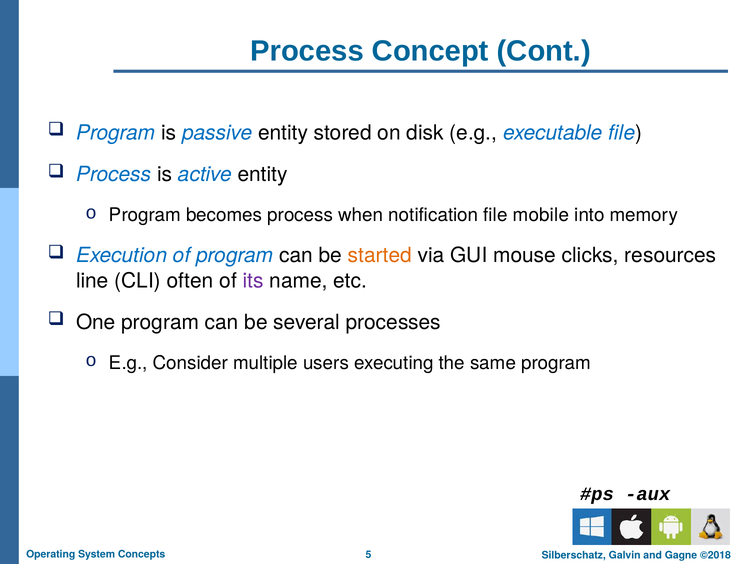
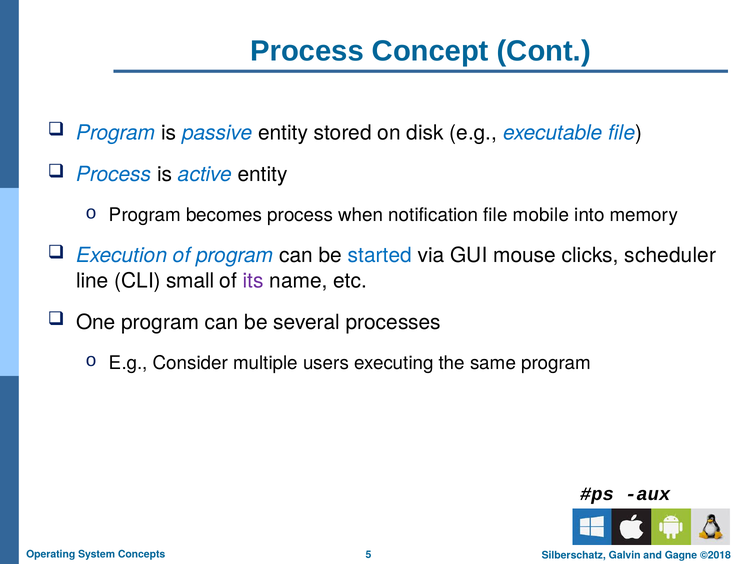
started colour: orange -> blue
resources: resources -> scheduler
often: often -> small
